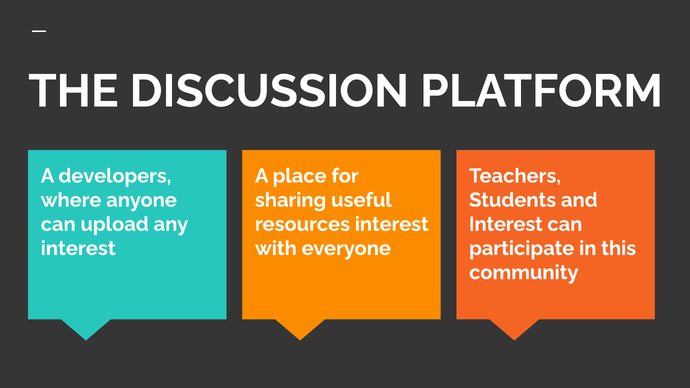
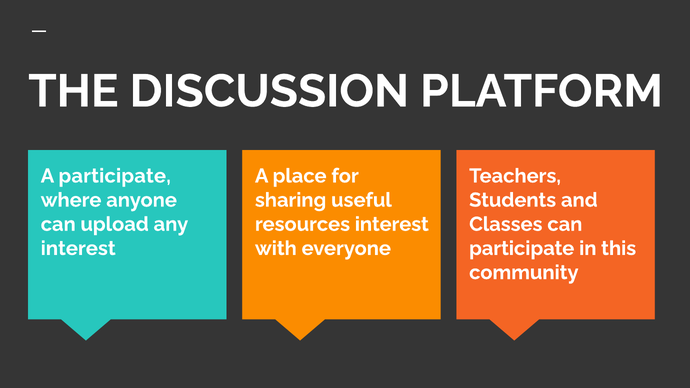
A developers: developers -> participate
Interest at (506, 224): Interest -> Classes
